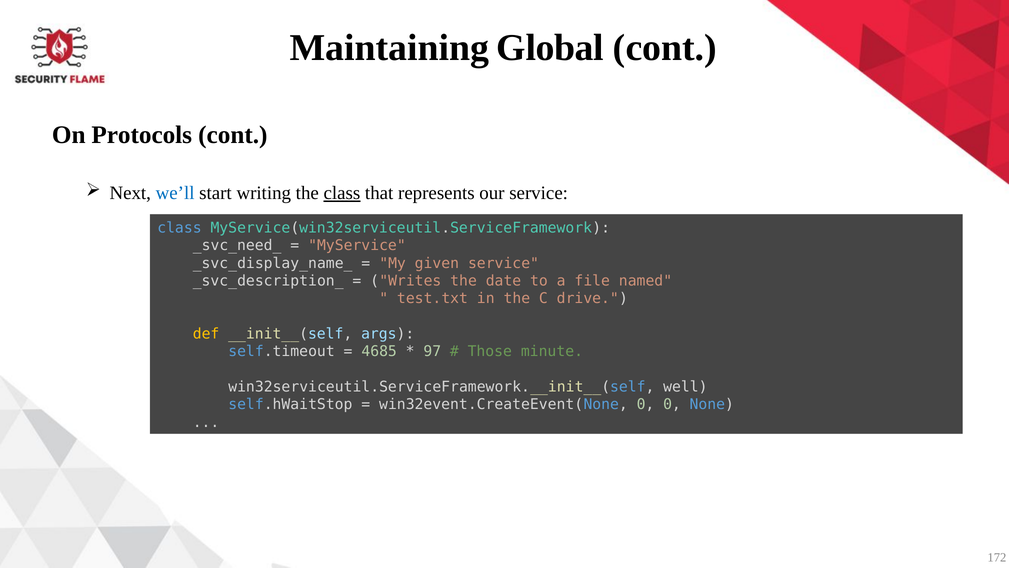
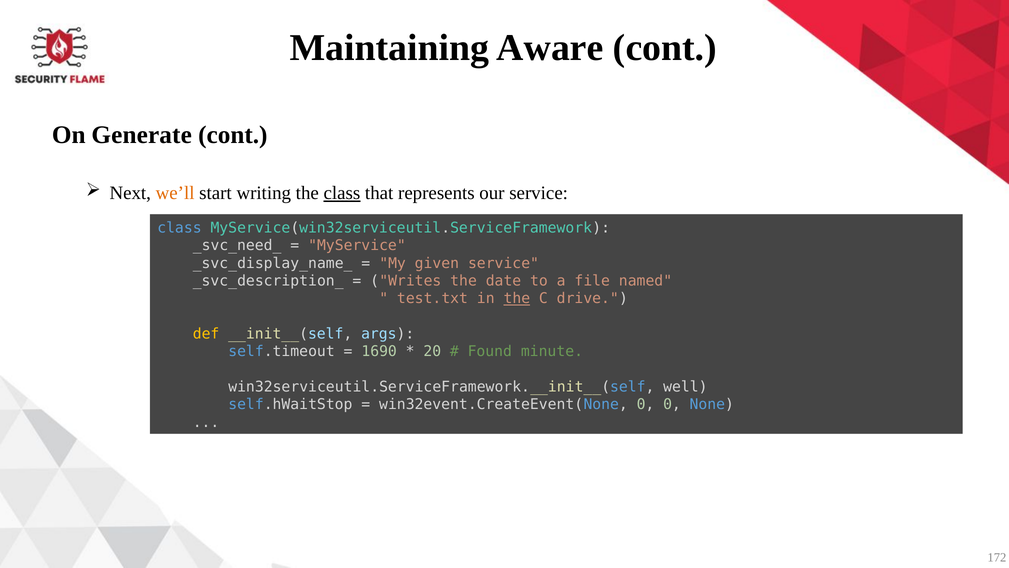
Global: Global -> Aware
Protocols: Protocols -> Generate
we’ll colour: blue -> orange
the at (517, 298) underline: none -> present
4685: 4685 -> 1690
97: 97 -> 20
Those: Those -> Found
